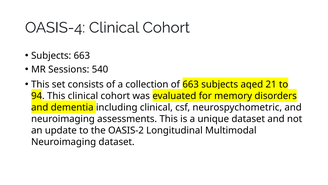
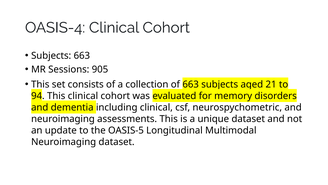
540: 540 -> 905
OASIS-2: OASIS-2 -> OASIS-5
